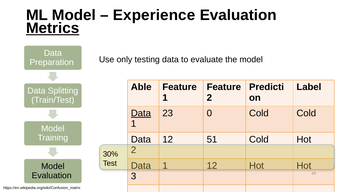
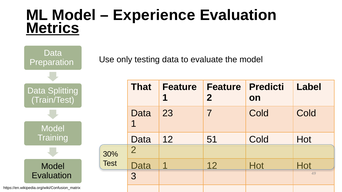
Able: Able -> That
Data at (141, 114) underline: present -> none
0: 0 -> 7
